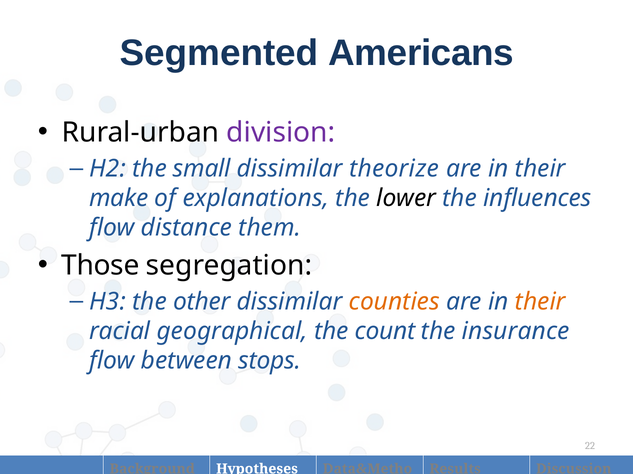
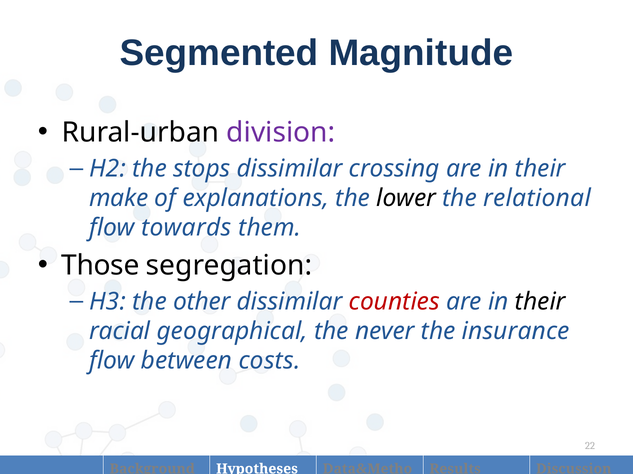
Americans: Americans -> Magnitude
small: small -> stops
theorize: theorize -> crossing
influences: influences -> relational
distance: distance -> towards
counties colour: orange -> red
their at (540, 302) colour: orange -> black
count: count -> never
stops: stops -> costs
